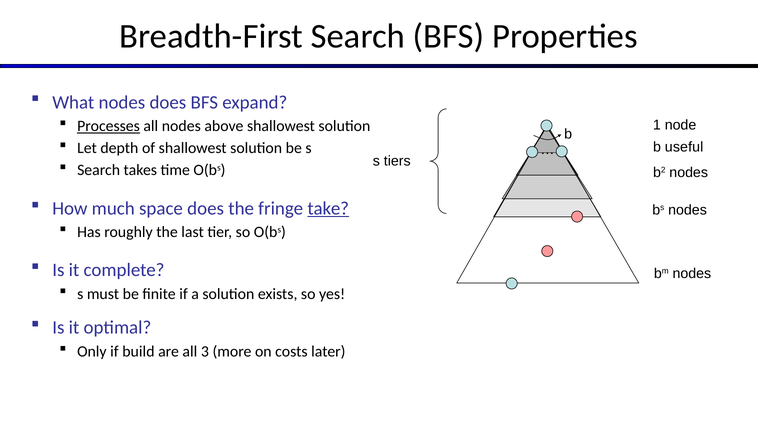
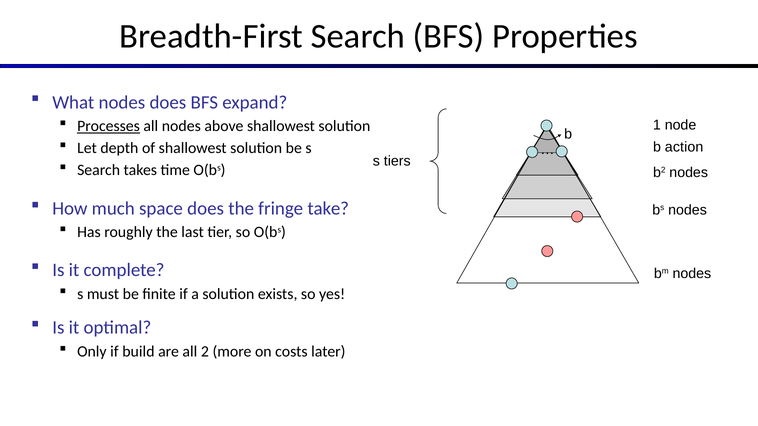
useful: useful -> action
take underline: present -> none
3: 3 -> 2
